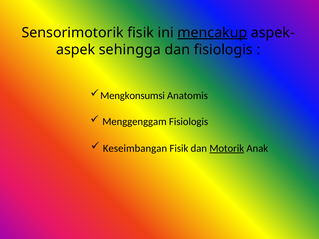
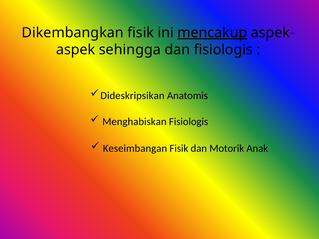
Sensorimotorik: Sensorimotorik -> Dikembangkan
Mengkonsumsi: Mengkonsumsi -> Dideskripsikan
Menggenggam: Menggenggam -> Menghabiskan
Motorik underline: present -> none
